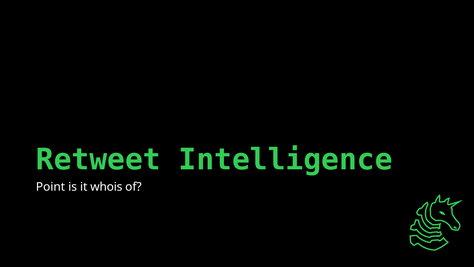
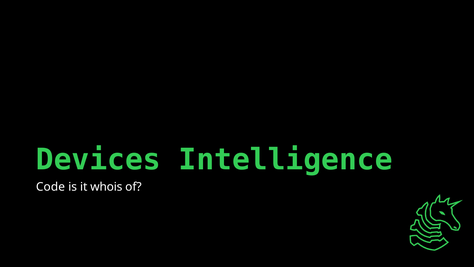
Retweet: Retweet -> Devices
Point: Point -> Code
